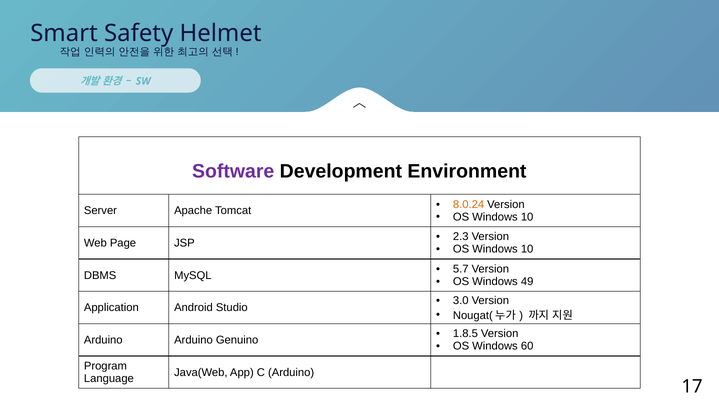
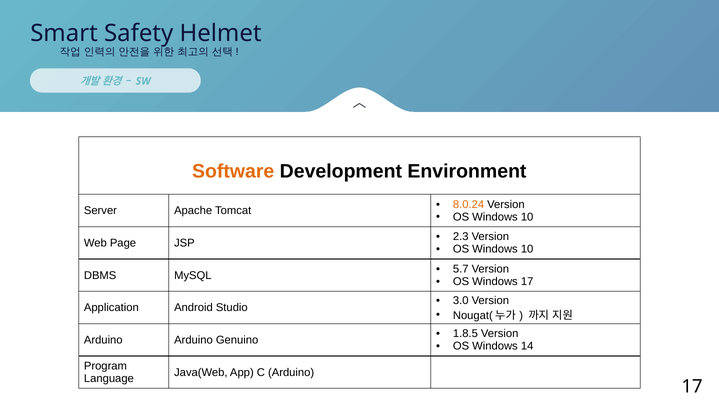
Software colour: purple -> orange
Windows 49: 49 -> 17
60: 60 -> 14
